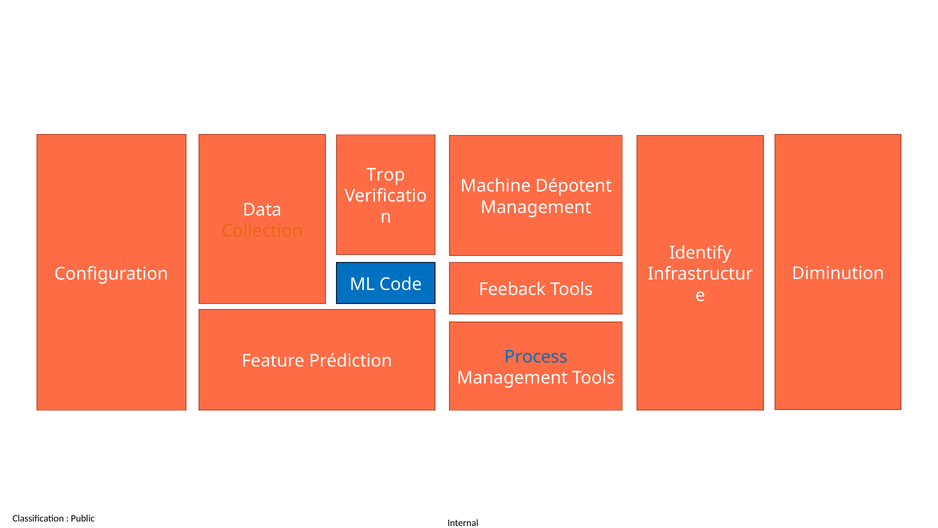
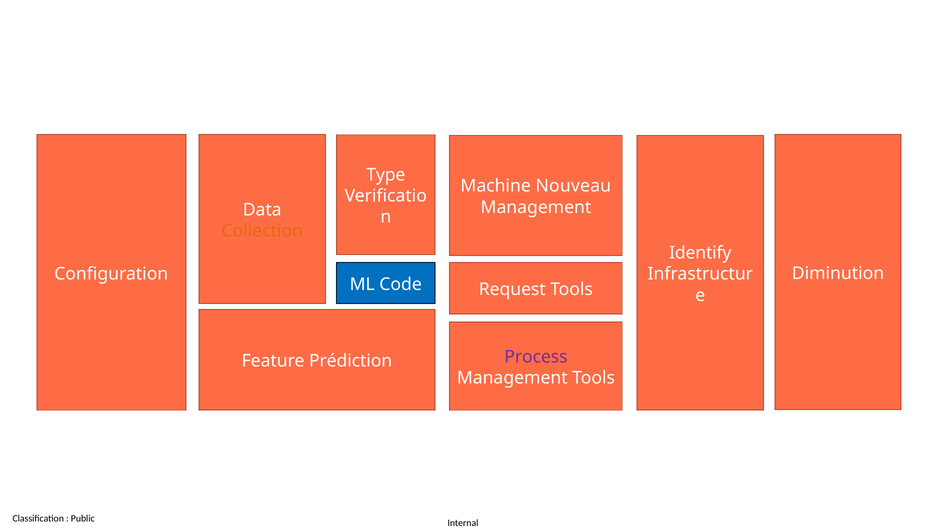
Trop: Trop -> Type
Dépotent: Dépotent -> Nouveau
Feeback: Feeback -> Request
Process colour: blue -> purple
